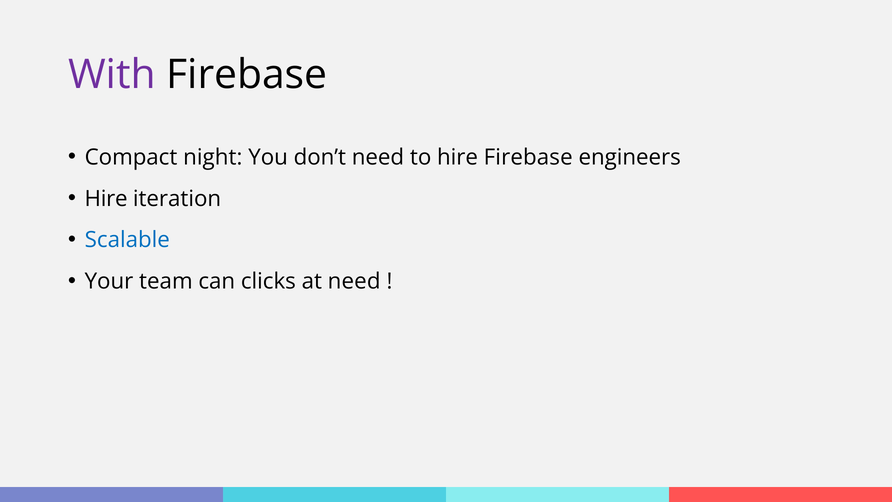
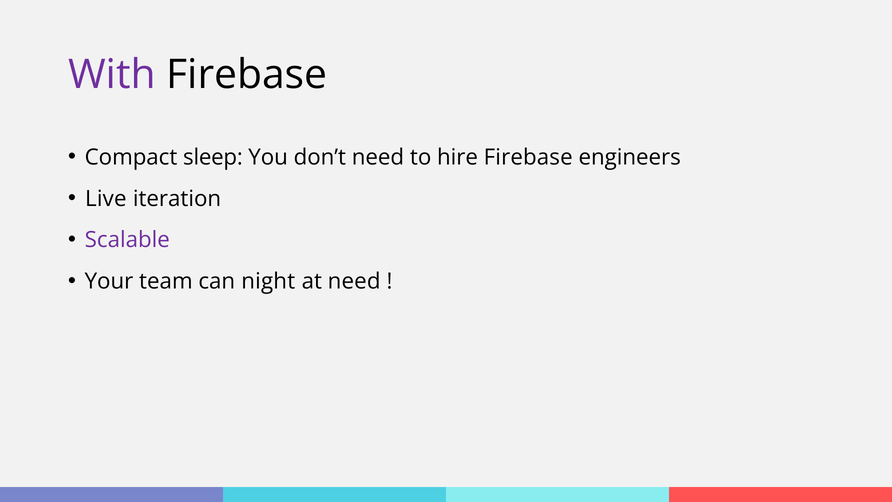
night: night -> sleep
Hire at (106, 199): Hire -> Live
Scalable colour: blue -> purple
clicks: clicks -> night
